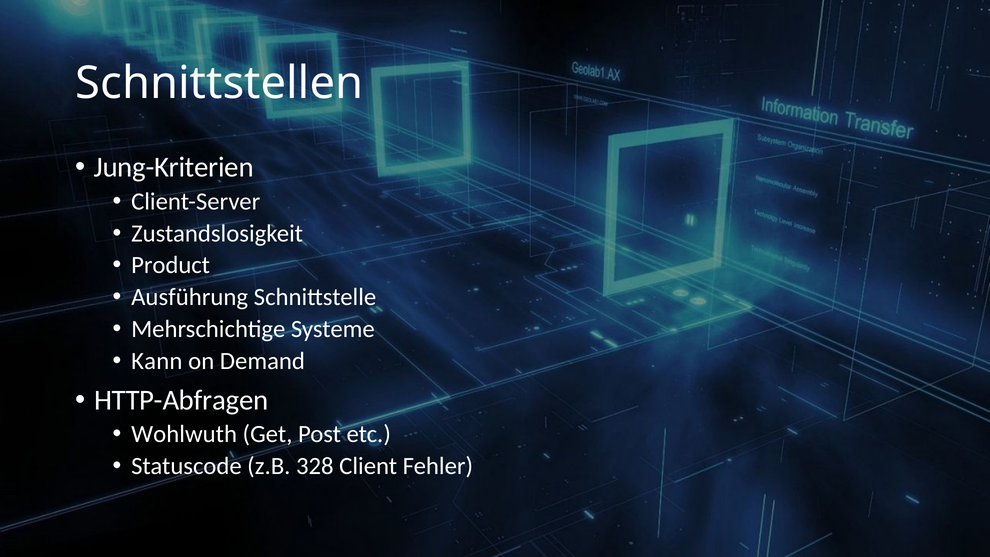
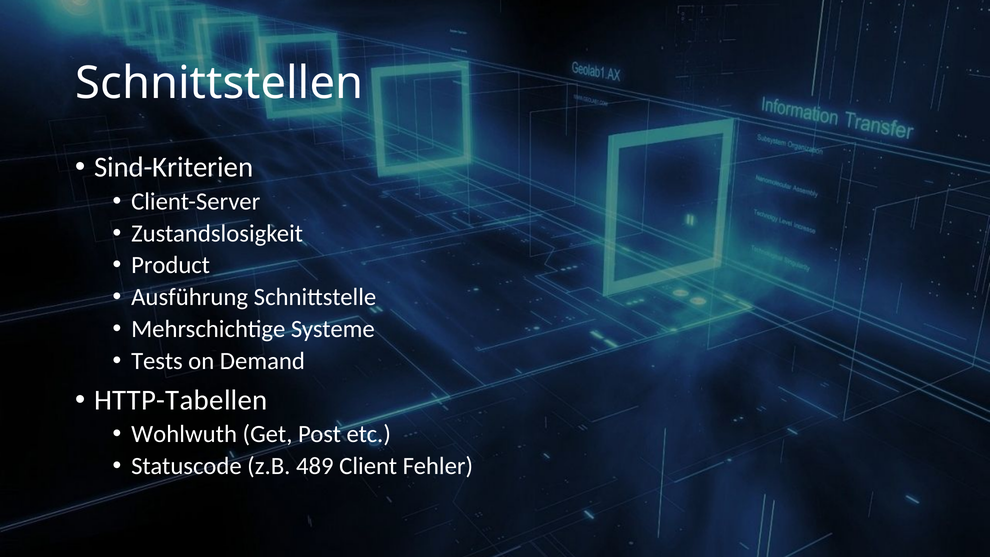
Jung-Kriterien: Jung-Kriterien -> Sind-Kriterien
Kann: Kann -> Tests
HTTP-Abfragen: HTTP-Abfragen -> HTTP-Tabellen
328: 328 -> 489
